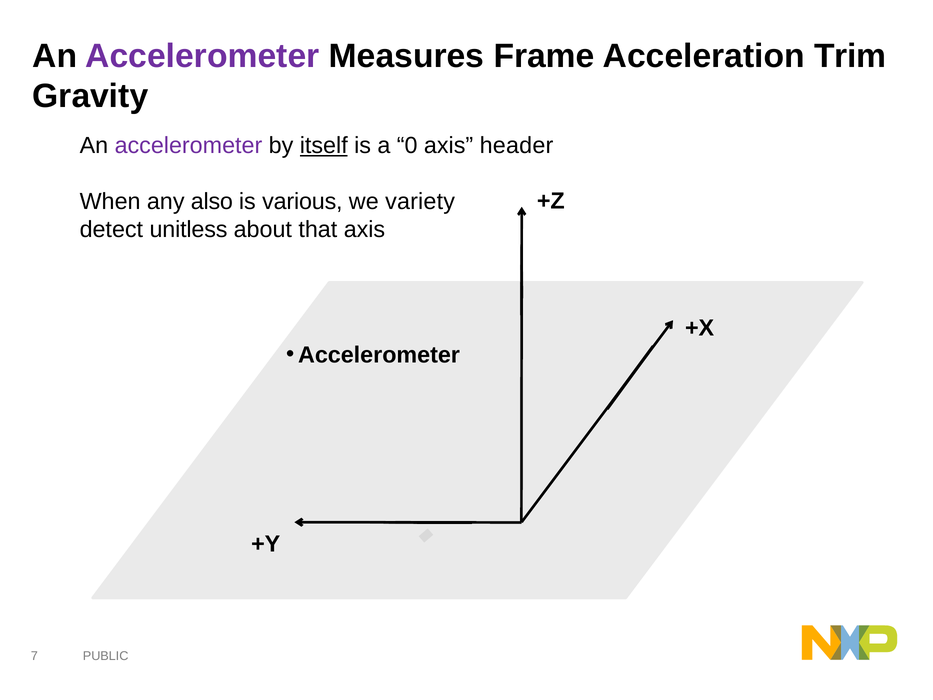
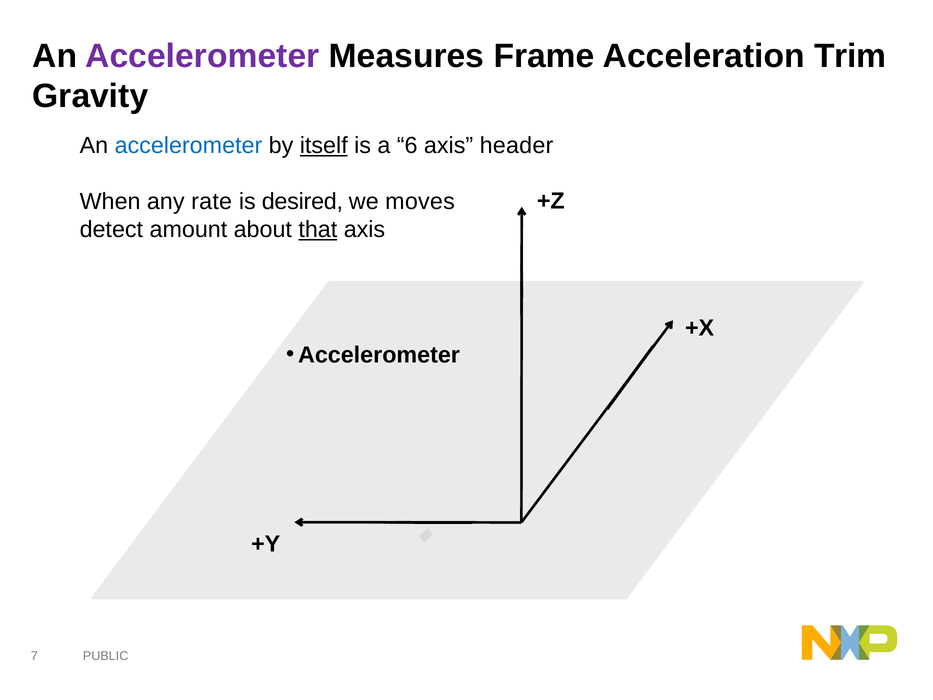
accelerometer at (188, 146) colour: purple -> blue
0: 0 -> 6
also: also -> rate
various: various -> desired
variety: variety -> moves
unitless: unitless -> amount
that underline: none -> present
